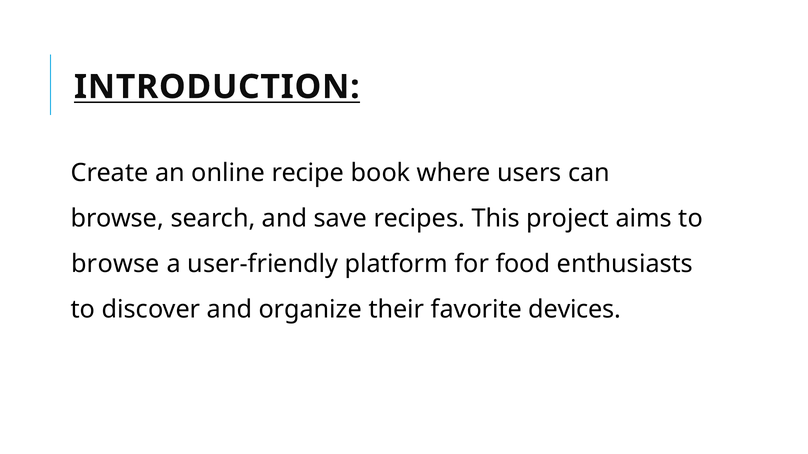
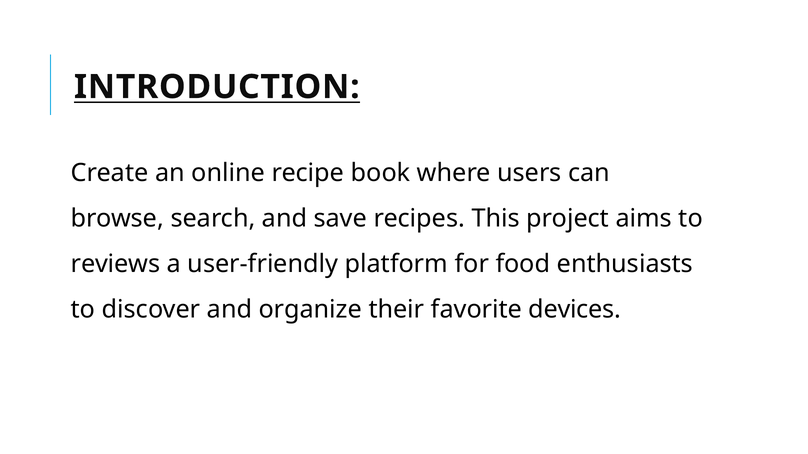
browse at (115, 264): browse -> reviews
